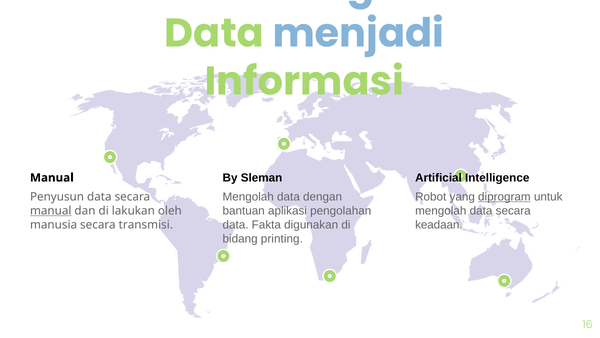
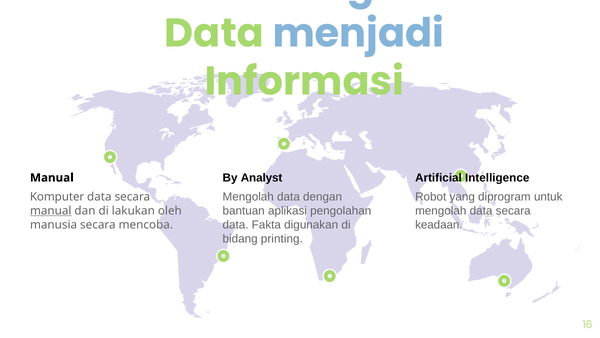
Sleman: Sleman -> Analyst
diprogram underline: present -> none
Penyusun: Penyusun -> Komputer
transmisi: transmisi -> mencoba
